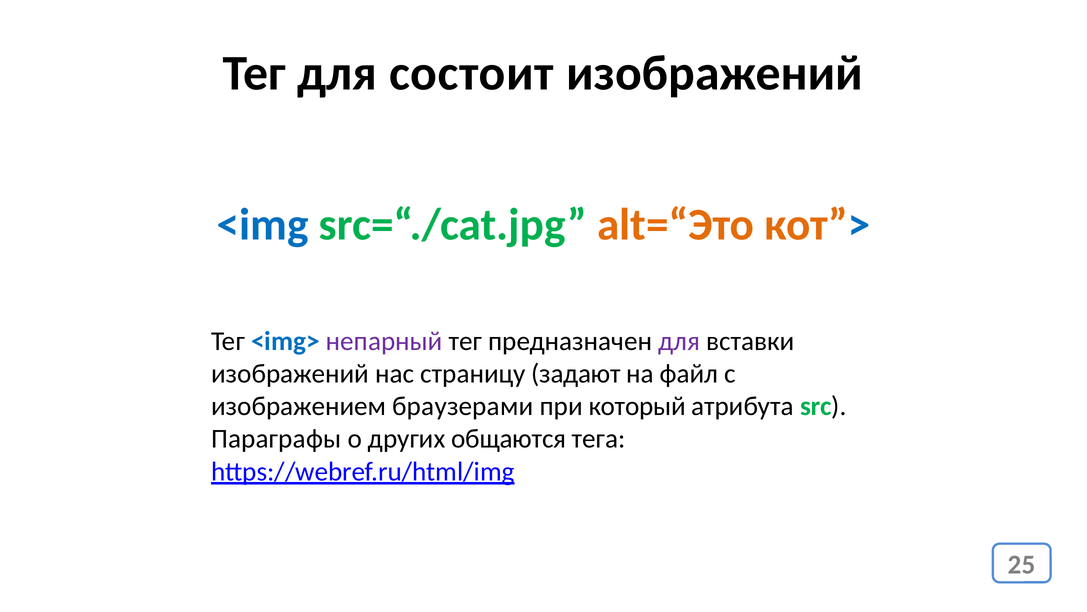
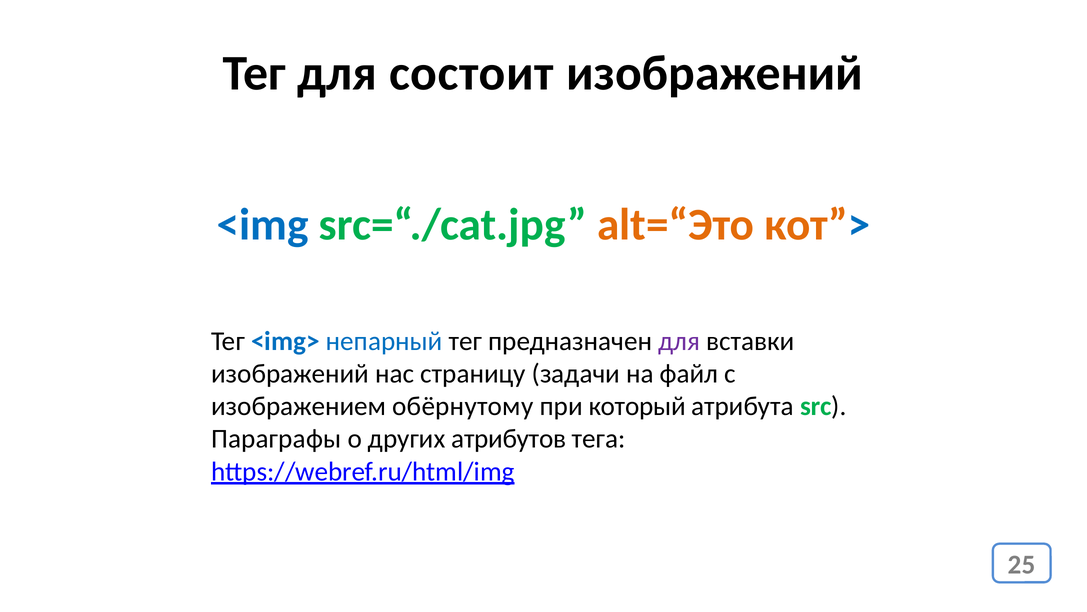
непарный colour: purple -> blue
задают: задают -> задачи
браузерами: браузерами -> обёрнутому
общаются: общаются -> атрибутов
